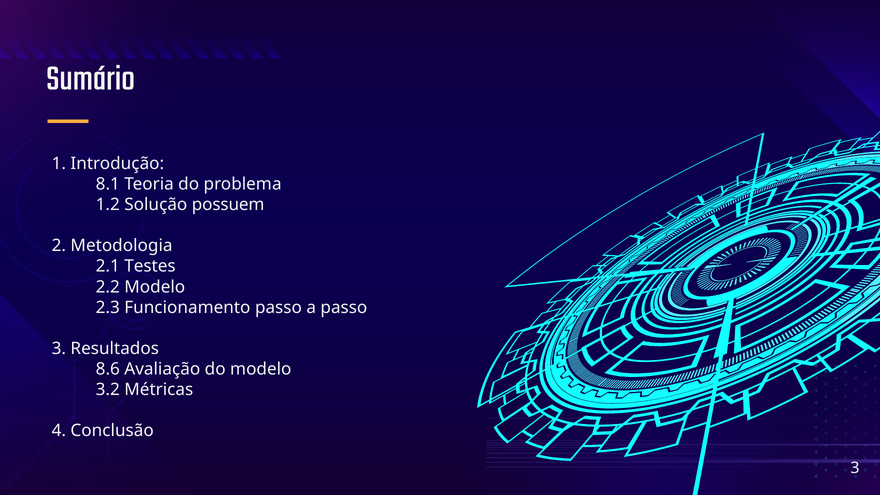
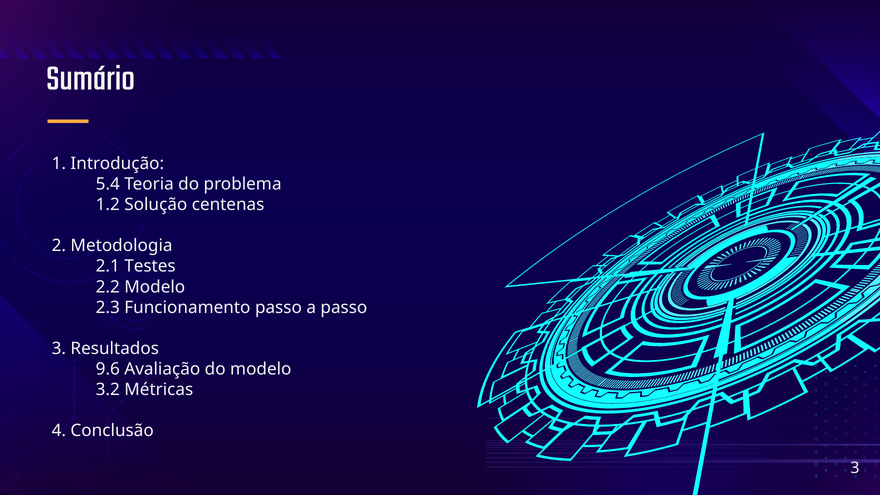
8.1: 8.1 -> 5.4
possuem: possuem -> centenas
8.6: 8.6 -> 9.6
